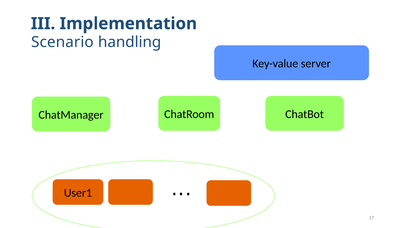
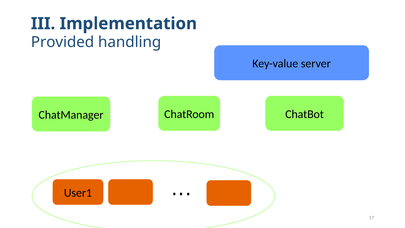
Scenario: Scenario -> Provided
